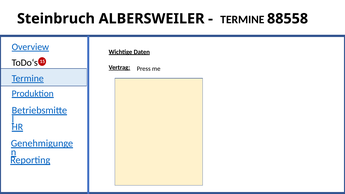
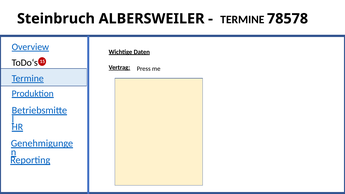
88558: 88558 -> 78578
